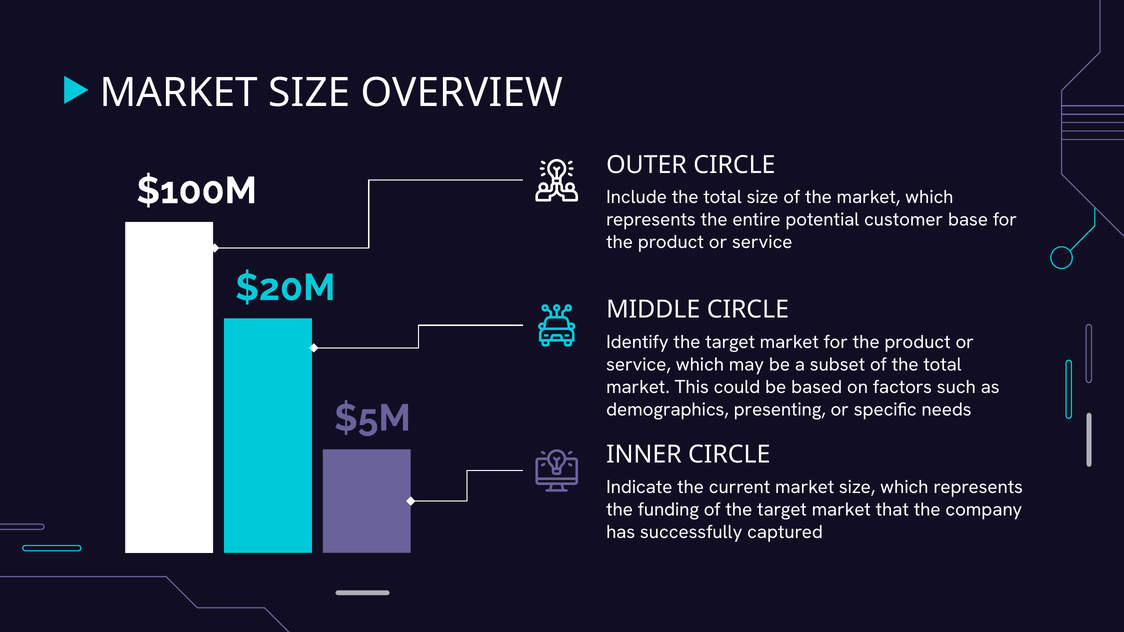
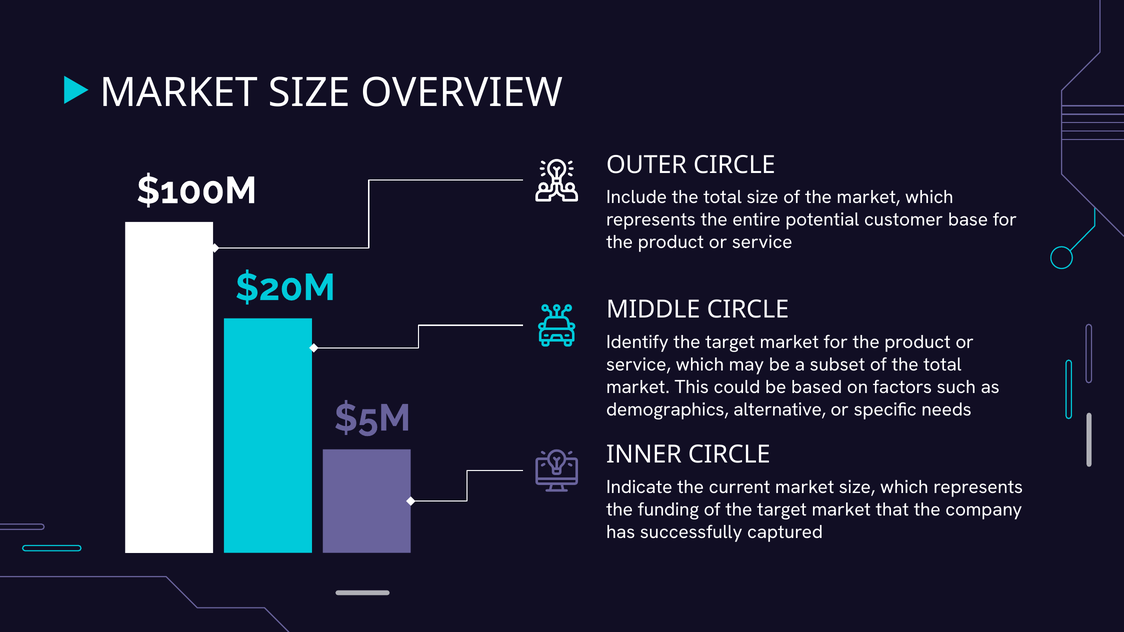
presenting: presenting -> alternative
